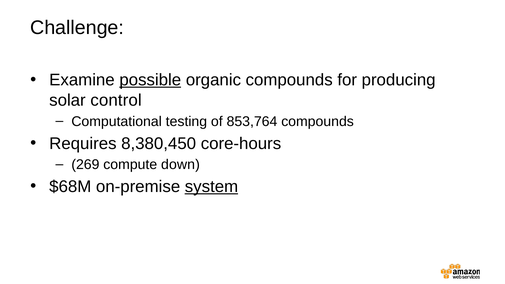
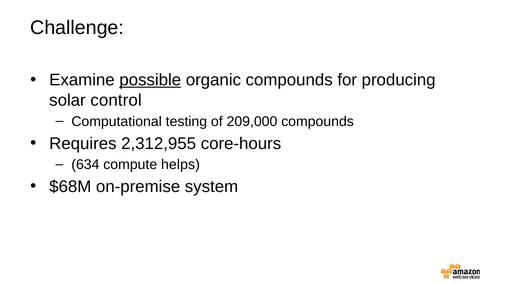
853,764: 853,764 -> 209,000
8,380,450: 8,380,450 -> 2,312,955
269: 269 -> 634
down: down -> helps
system underline: present -> none
